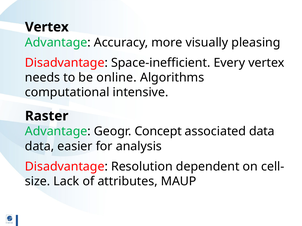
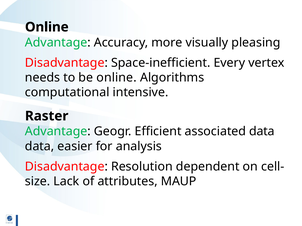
Vertex at (47, 27): Vertex -> Online
Concept: Concept -> Efficient
